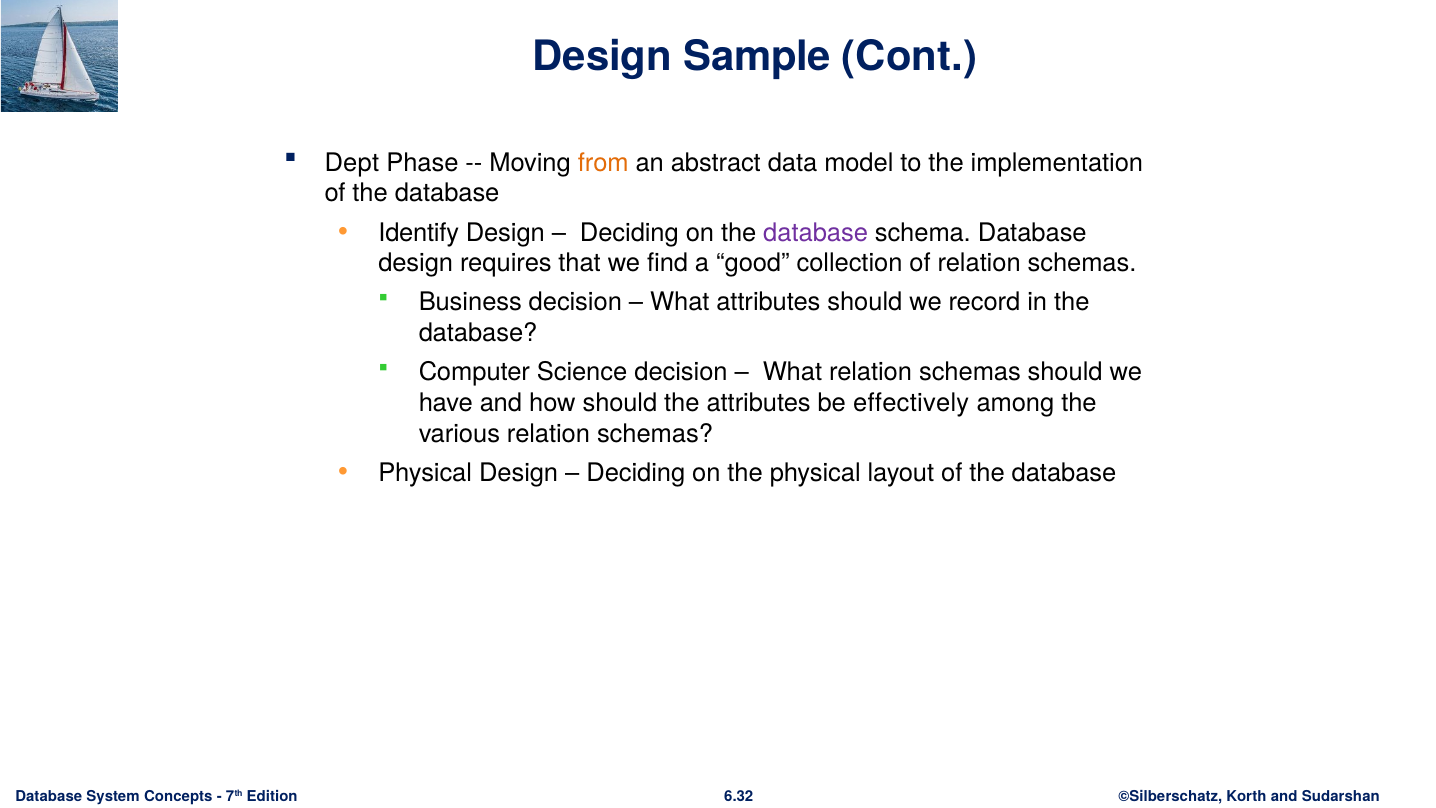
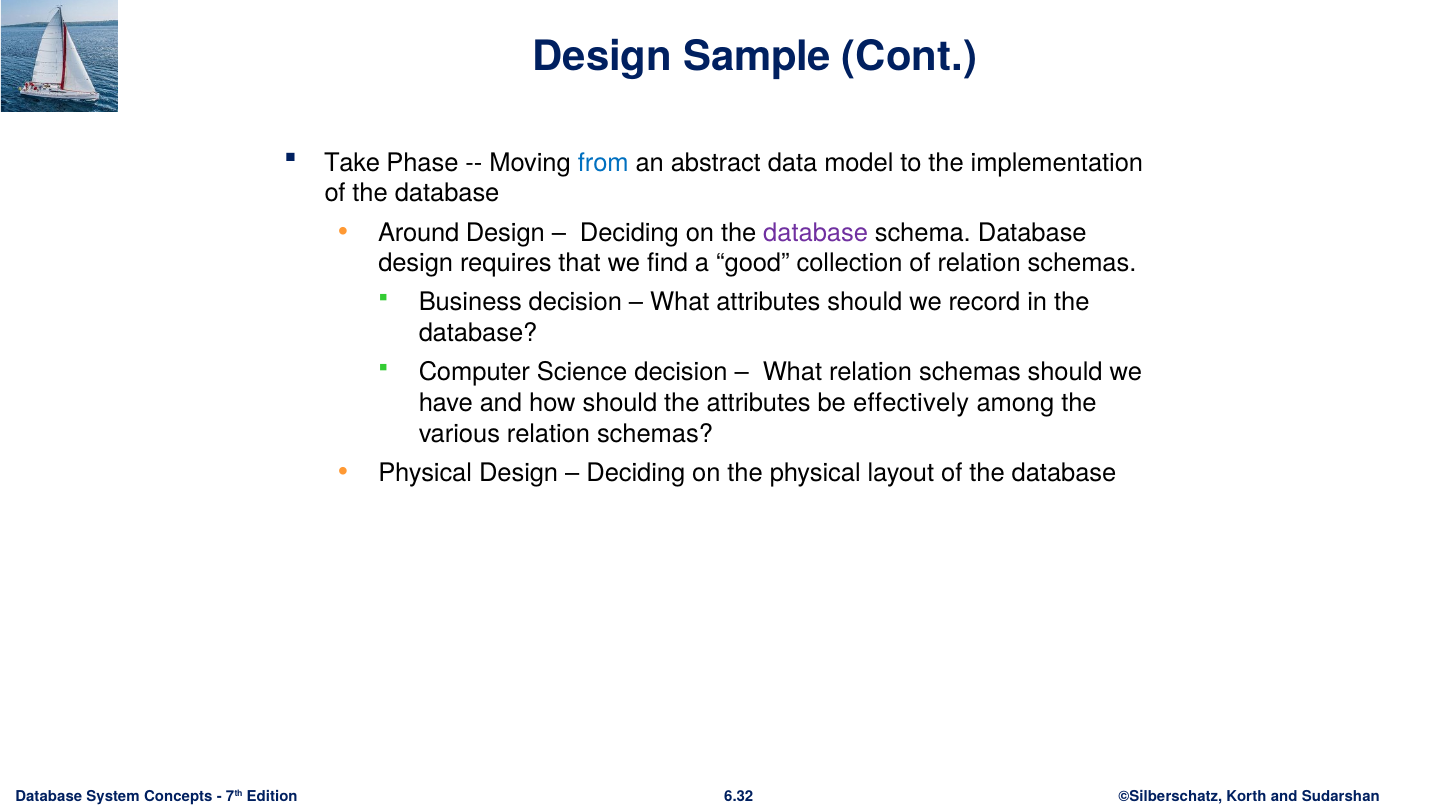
Dept: Dept -> Take
from colour: orange -> blue
Identify: Identify -> Around
